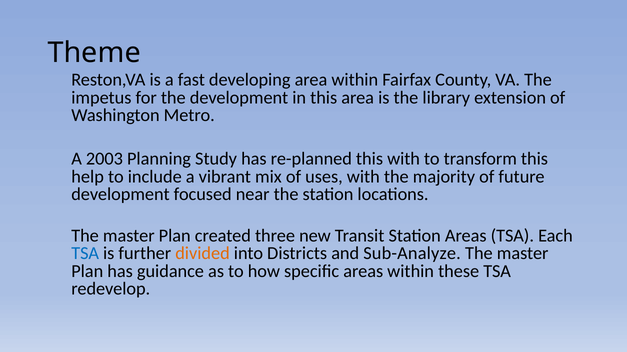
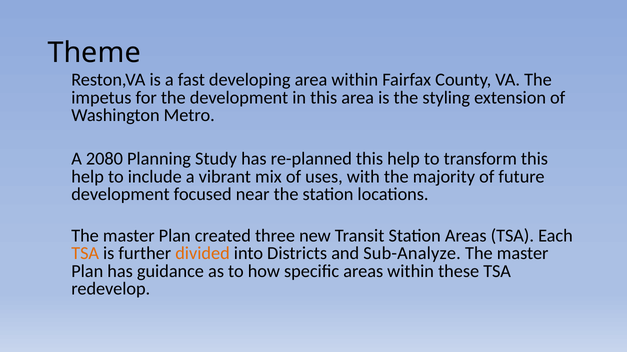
library: library -> styling
2003: 2003 -> 2080
re-planned this with: with -> help
TSA at (85, 254) colour: blue -> orange
